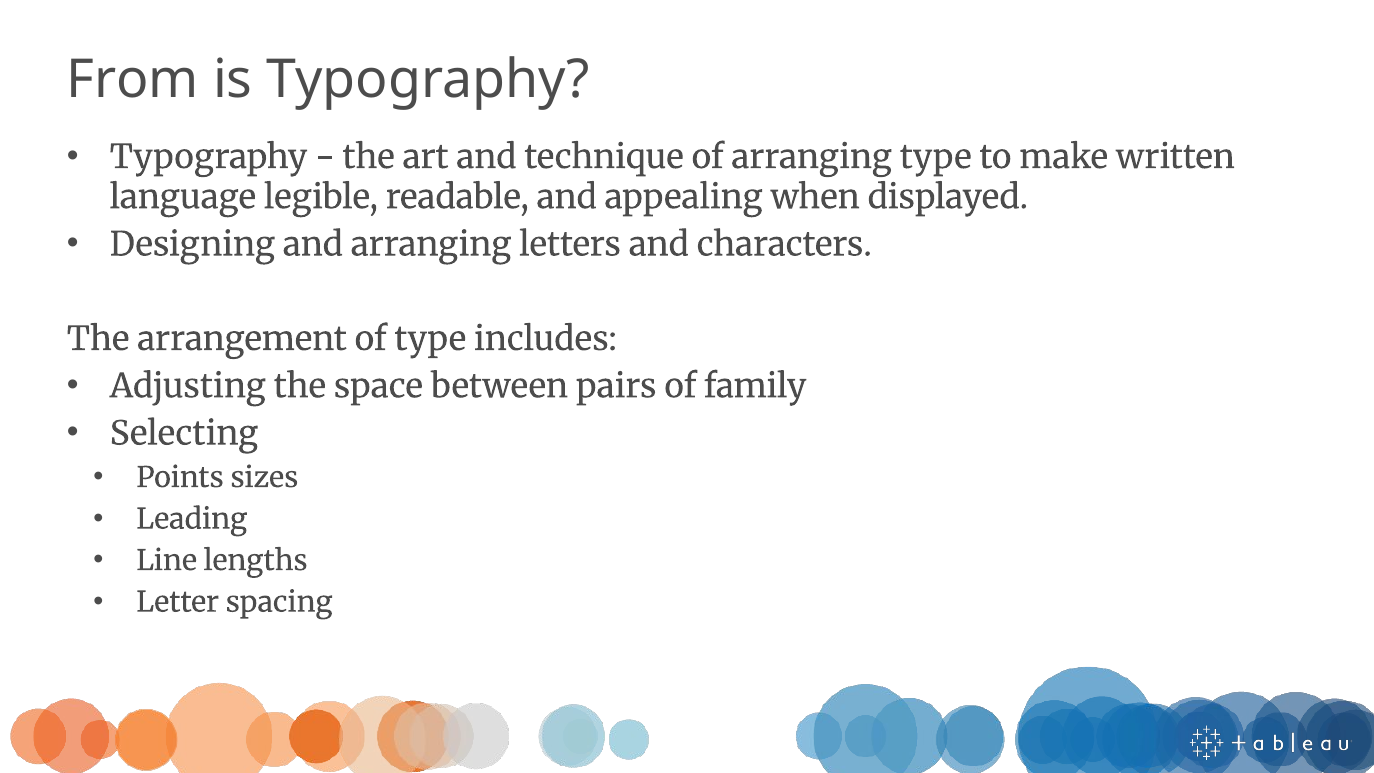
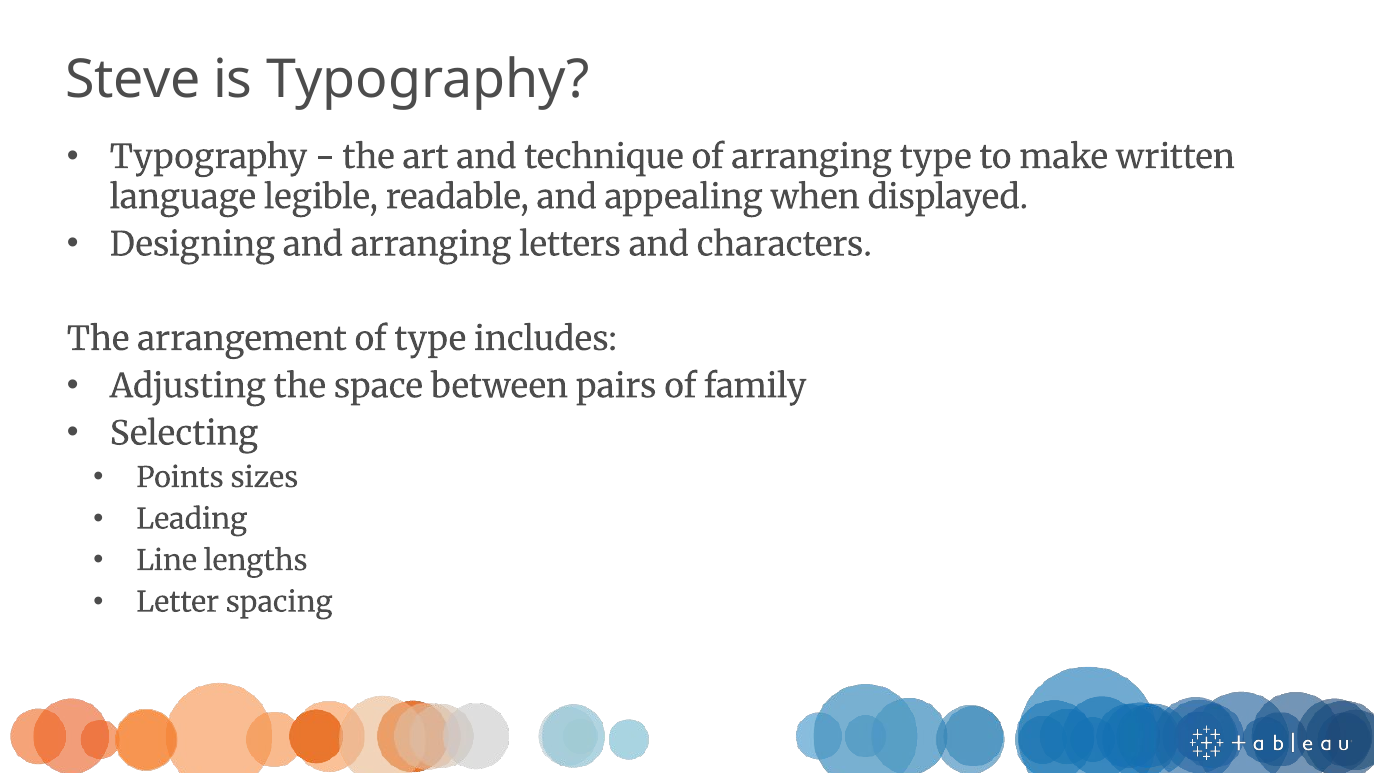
From: From -> Steve
